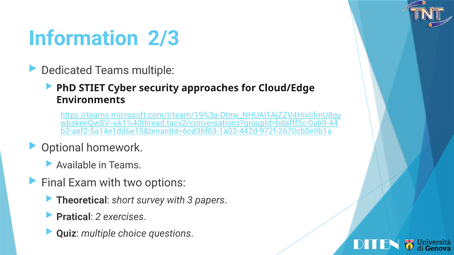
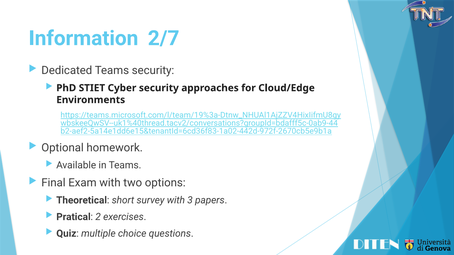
2/3: 2/3 -> 2/7
Teams multiple: multiple -> security
